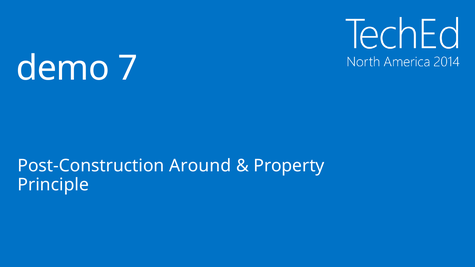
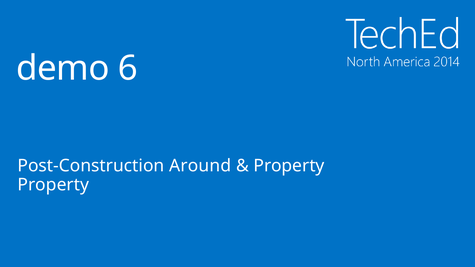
7: 7 -> 6
Principle at (53, 185): Principle -> Property
